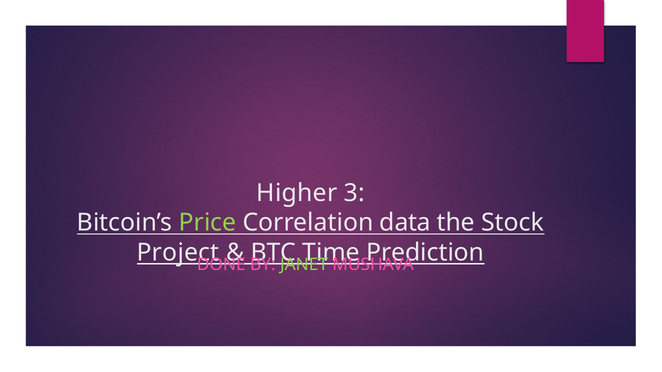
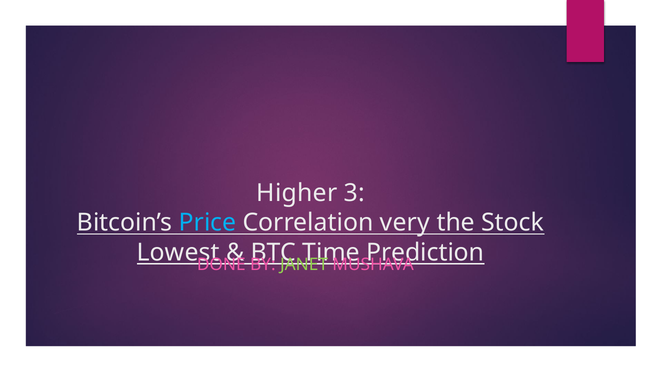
Price colour: light green -> light blue
data: data -> very
Project: Project -> Lowest
